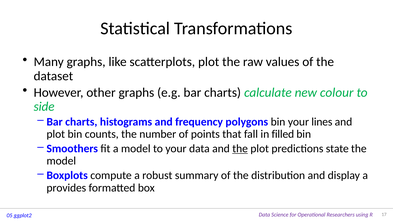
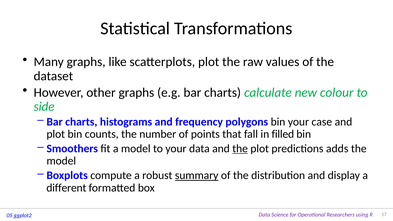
lines: lines -> case
state: state -> adds
summary underline: none -> present
provides: provides -> different
